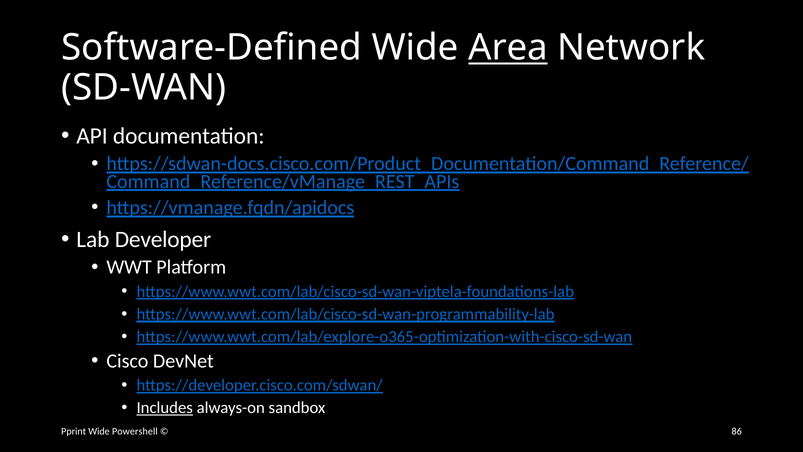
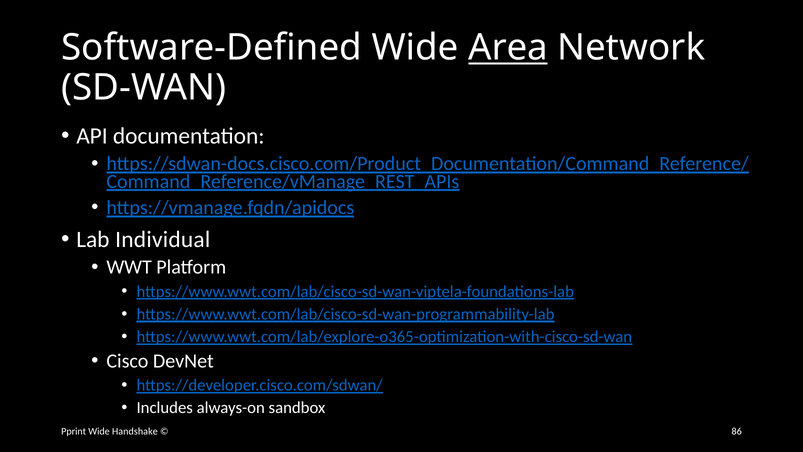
Developer: Developer -> Individual
Includes underline: present -> none
Powershell: Powershell -> Handshake
